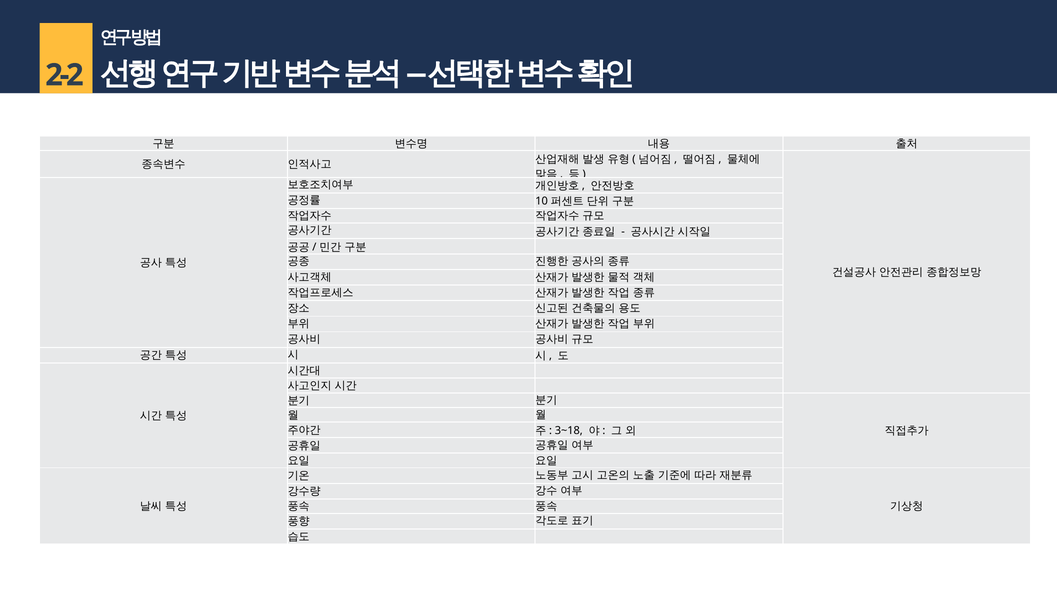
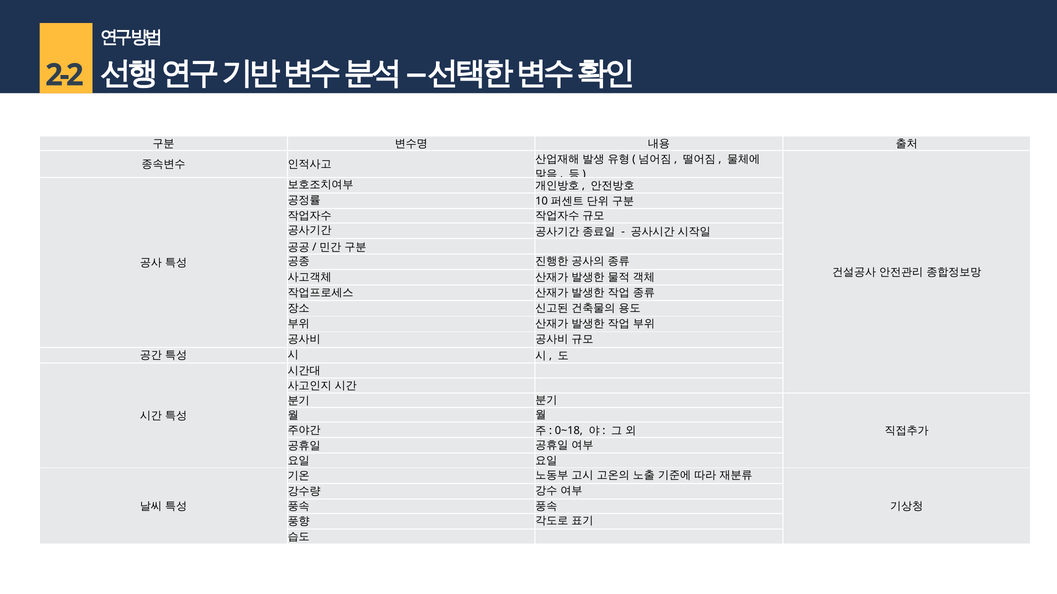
3~18: 3~18 -> 0~18
